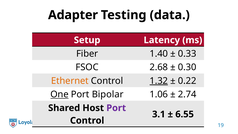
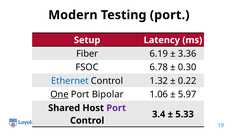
Adapter: Adapter -> Modern
Testing data: data -> port
1.40: 1.40 -> 6.19
0.33: 0.33 -> 3.36
2.68: 2.68 -> 6.78
Ethernet colour: orange -> blue
1.32 underline: present -> none
2.74: 2.74 -> 5.97
3.1: 3.1 -> 3.4
6.55: 6.55 -> 5.33
